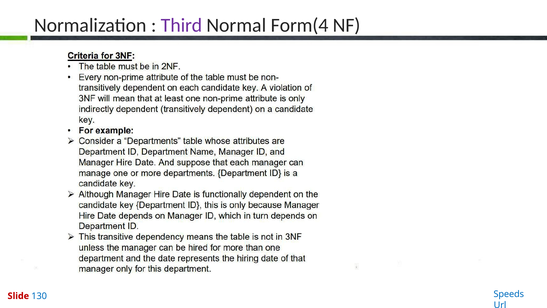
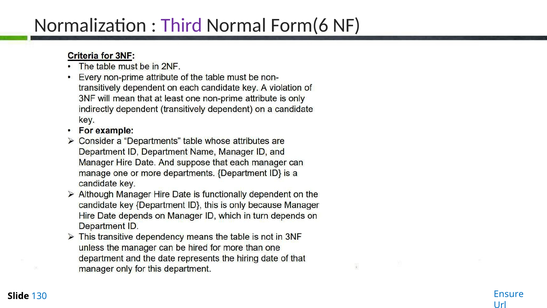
Form(4: Form(4 -> Form(6
Speeds: Speeds -> Ensure
Slide colour: red -> black
